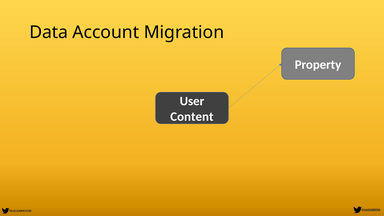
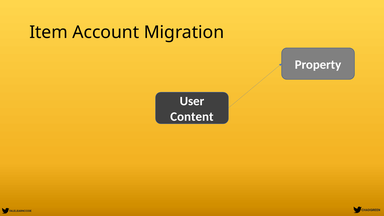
Data: Data -> Item
